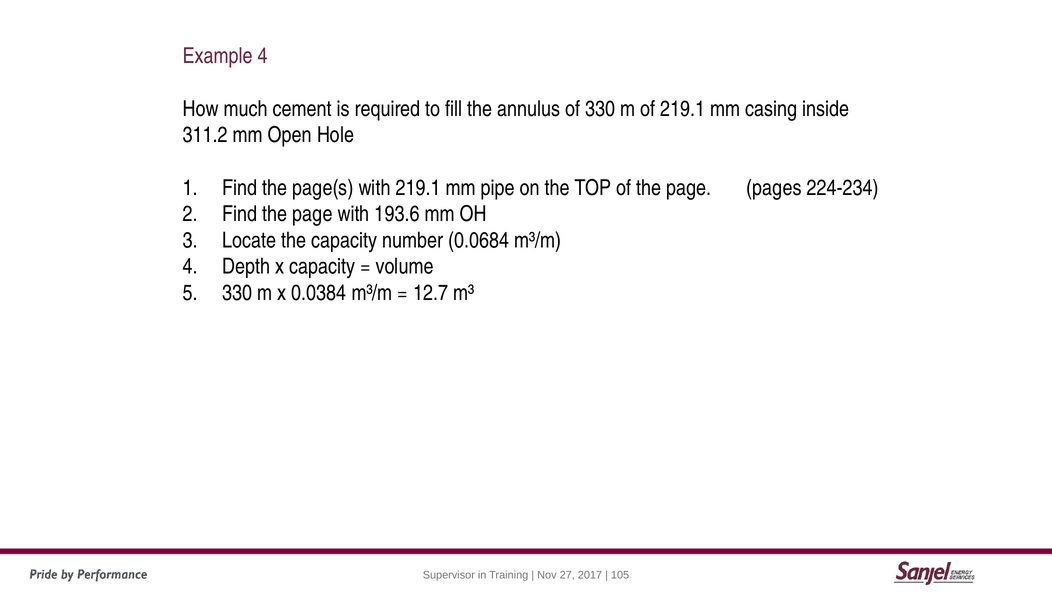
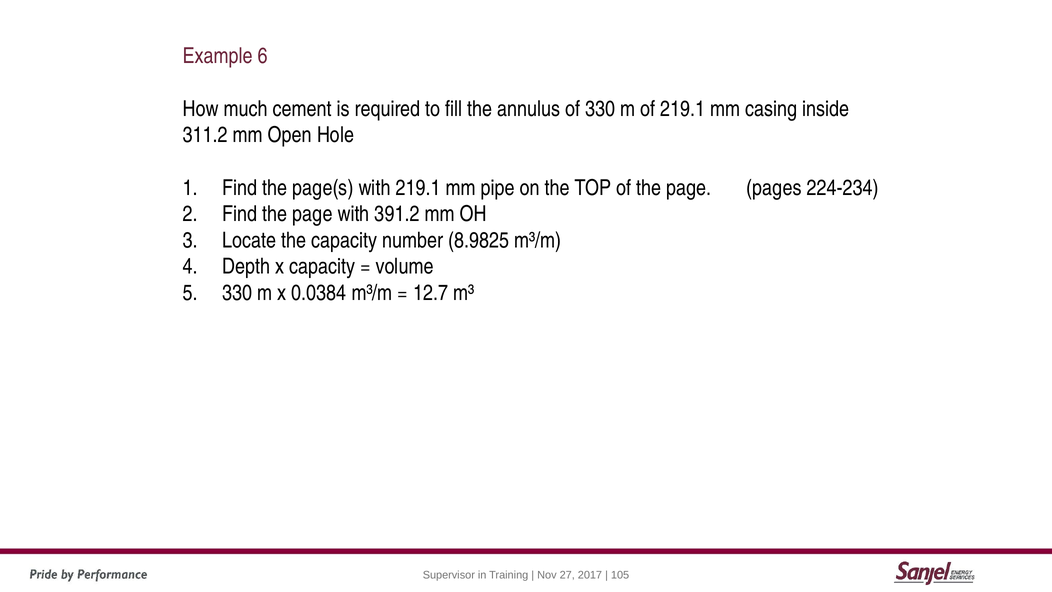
Example 4: 4 -> 6
193.6: 193.6 -> 391.2
0.0684: 0.0684 -> 8.9825
